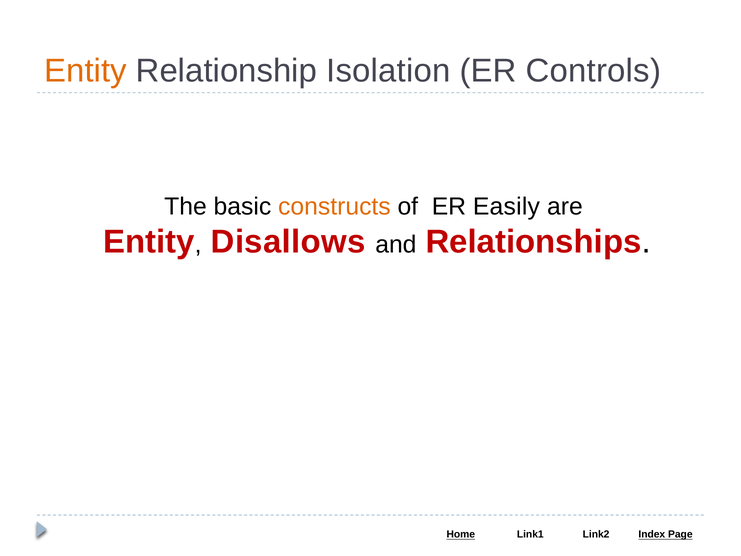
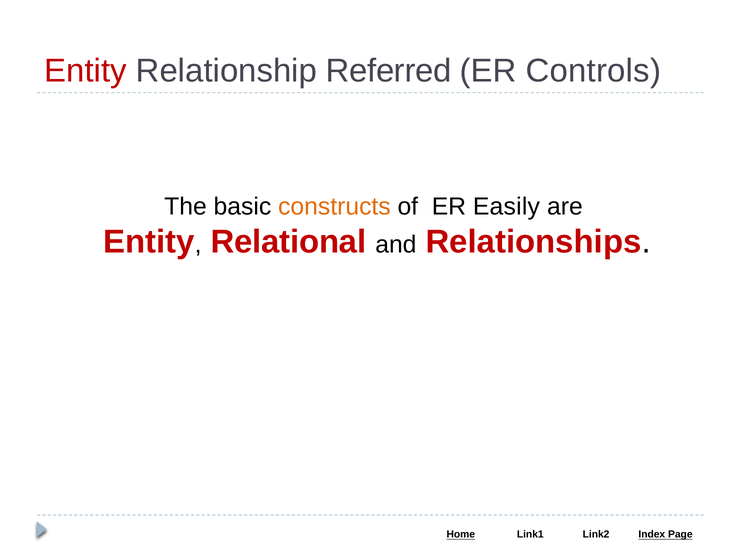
Entity at (86, 71) colour: orange -> red
Isolation: Isolation -> Referred
Disallows: Disallows -> Relational
